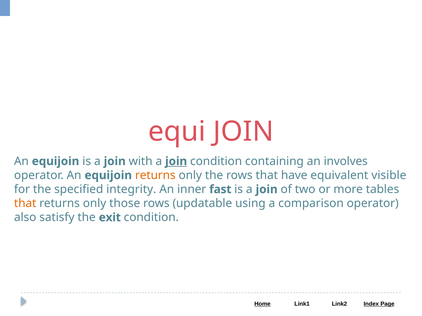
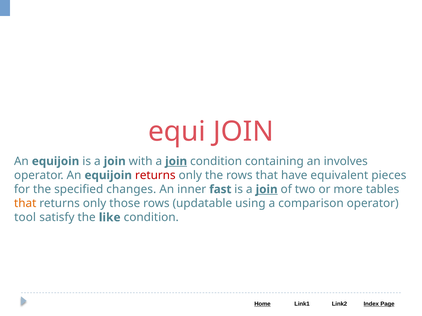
returns at (155, 176) colour: orange -> red
visible: visible -> pieces
integrity: integrity -> changes
join at (267, 190) underline: none -> present
also: also -> tool
exit: exit -> like
